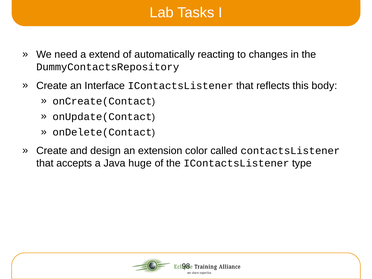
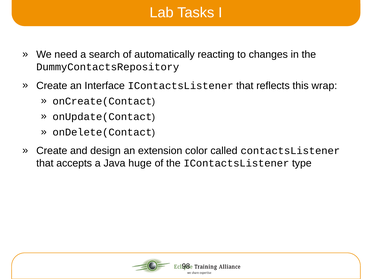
extend: extend -> search
body: body -> wrap
